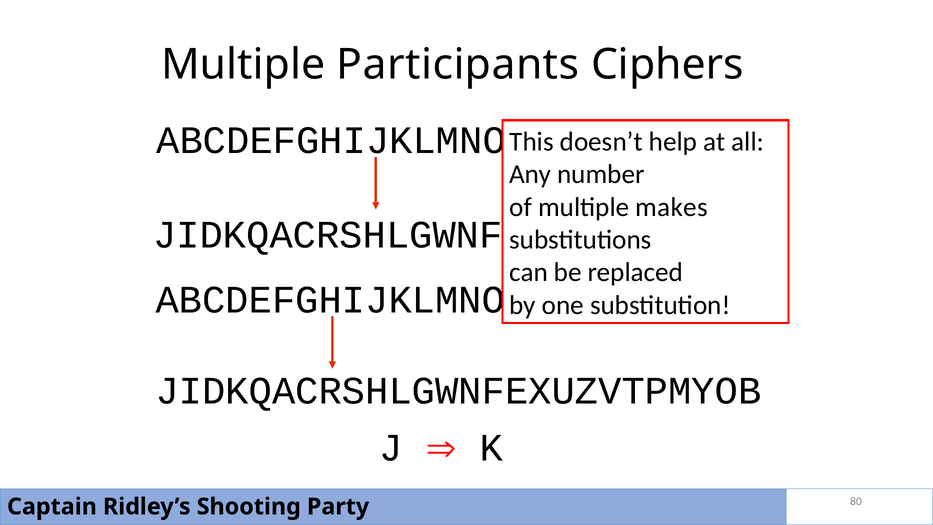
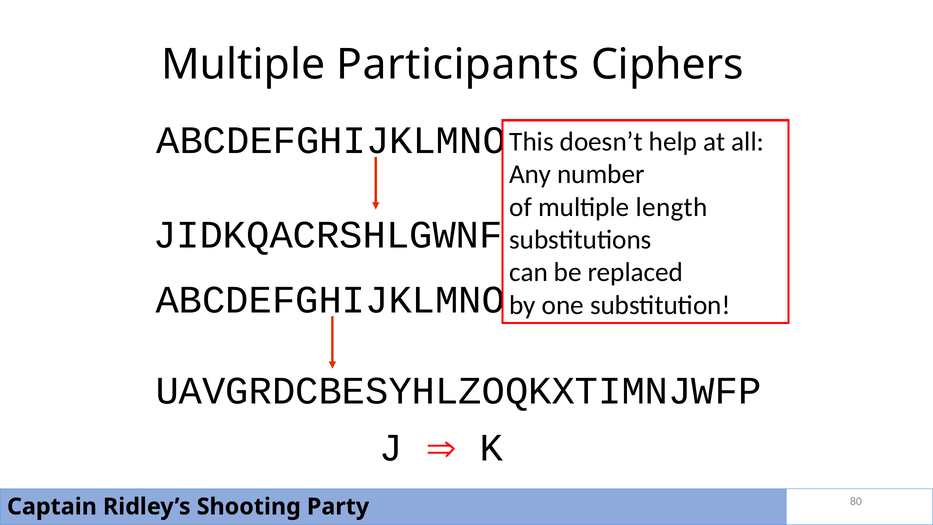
makes: makes -> length
JIDKQACRSHLGWNFEXUZVTPMYOB at (458, 391): JIDKQACRSHLGWNFEXUZVTPMYOB -> UAVGRDCBESYHLZOQKXTIMNJWFP
